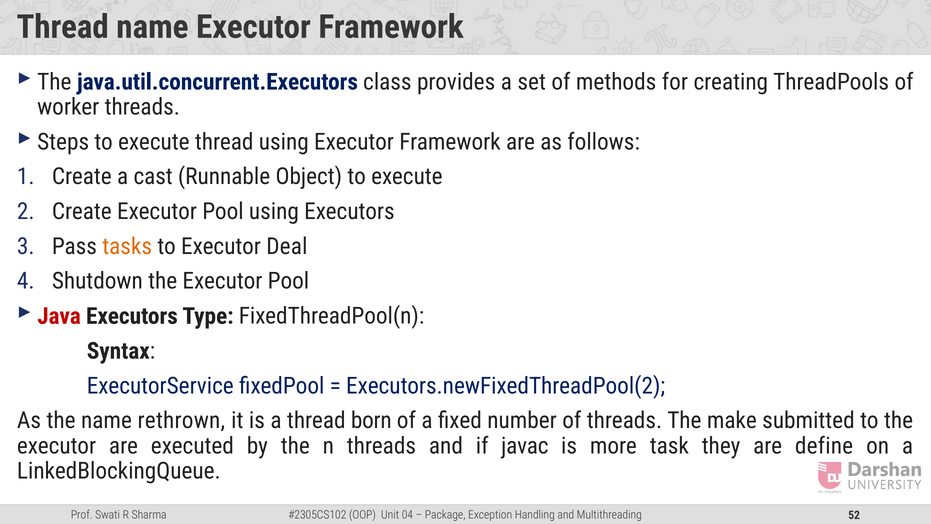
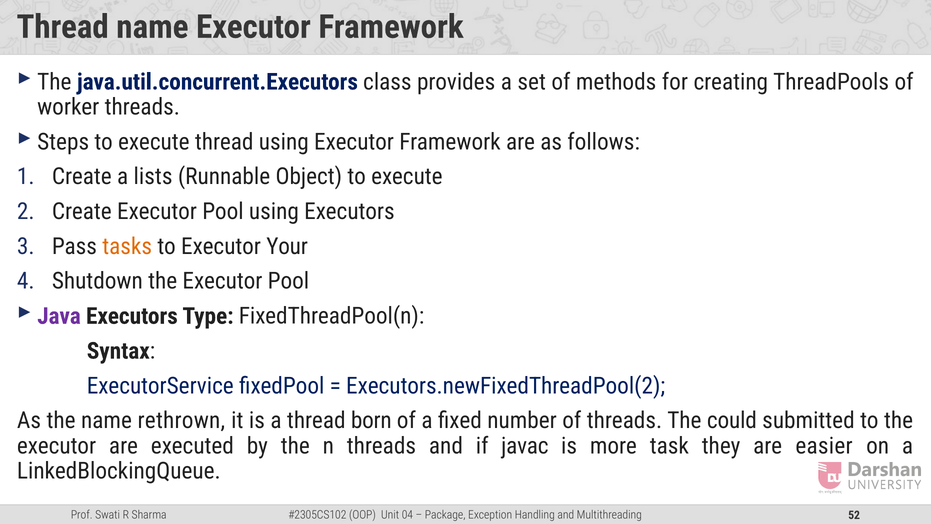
cast: cast -> lists
Deal: Deal -> Your
Java at (59, 316) colour: red -> purple
make: make -> could
define: define -> easier
